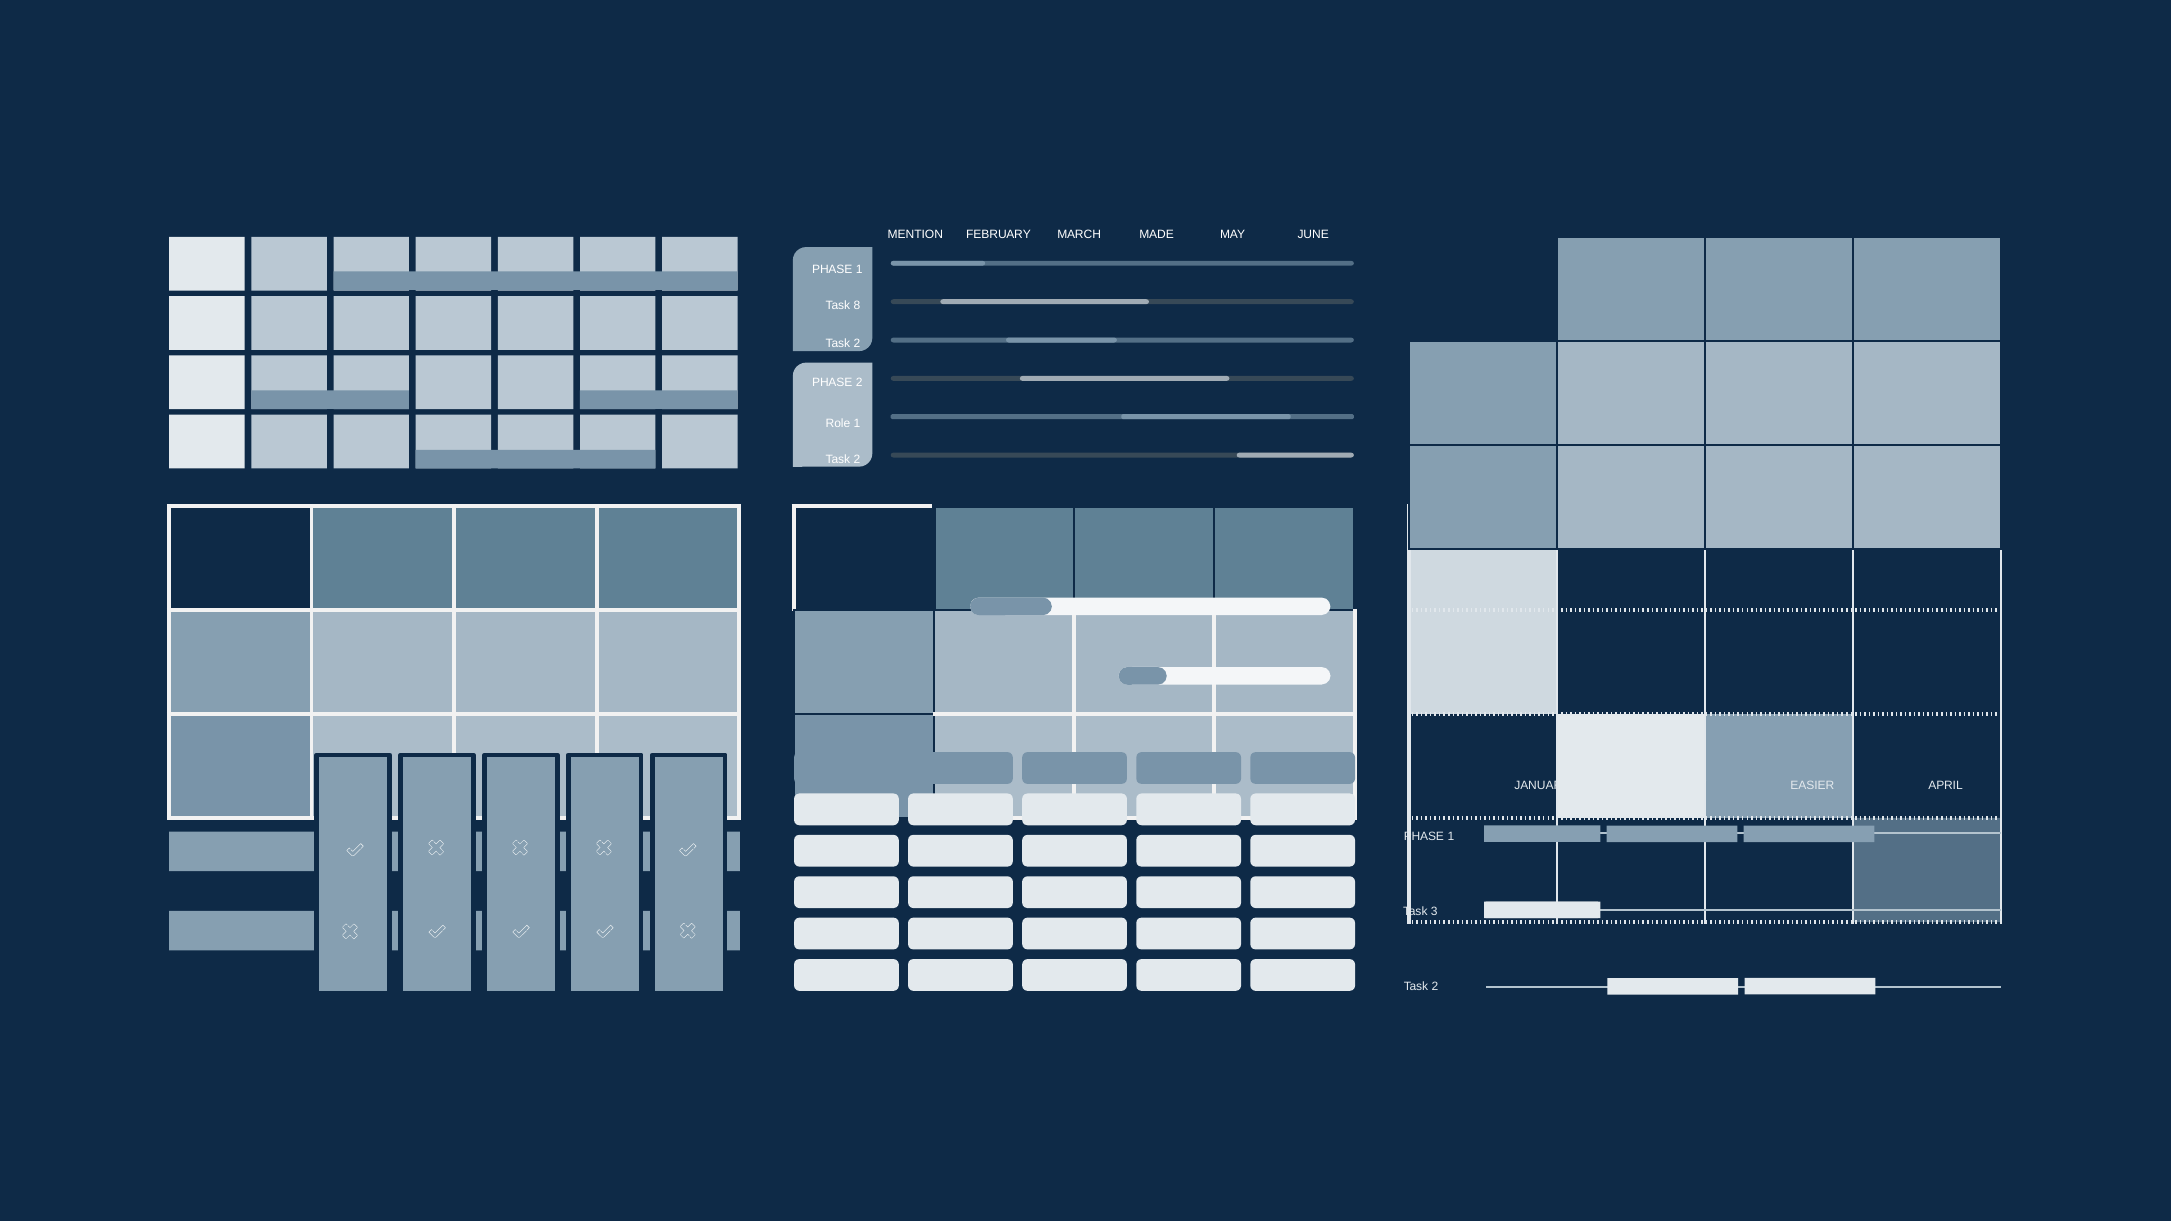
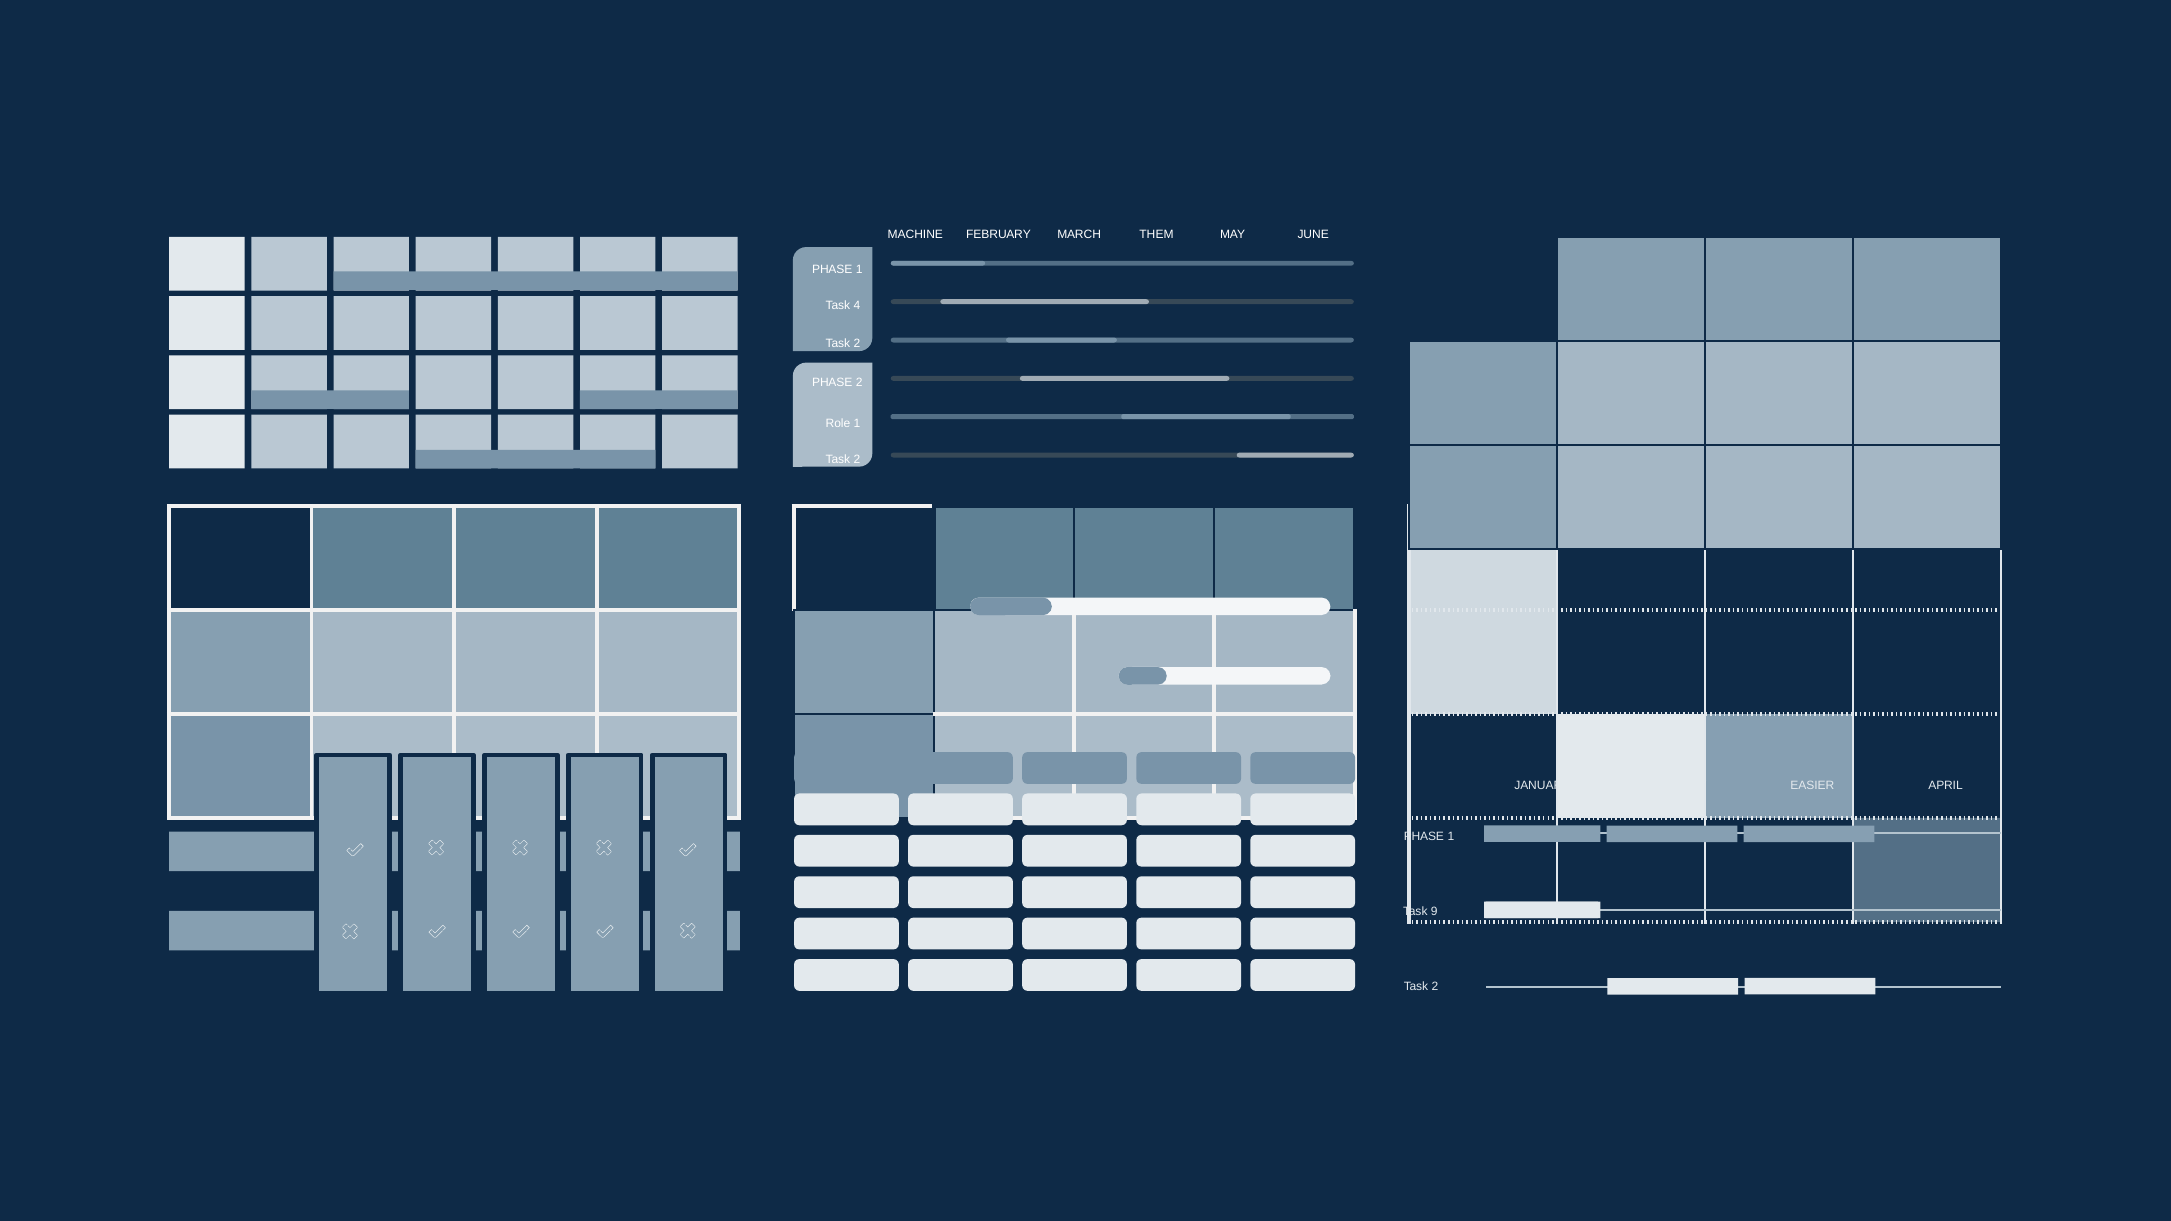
MENTION: MENTION -> MACHINE
MADE: MADE -> THEM
8: 8 -> 4
3: 3 -> 9
